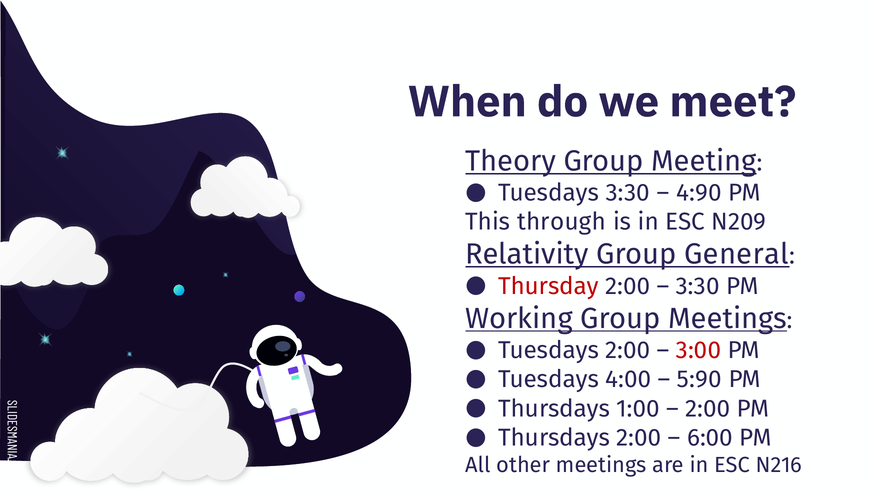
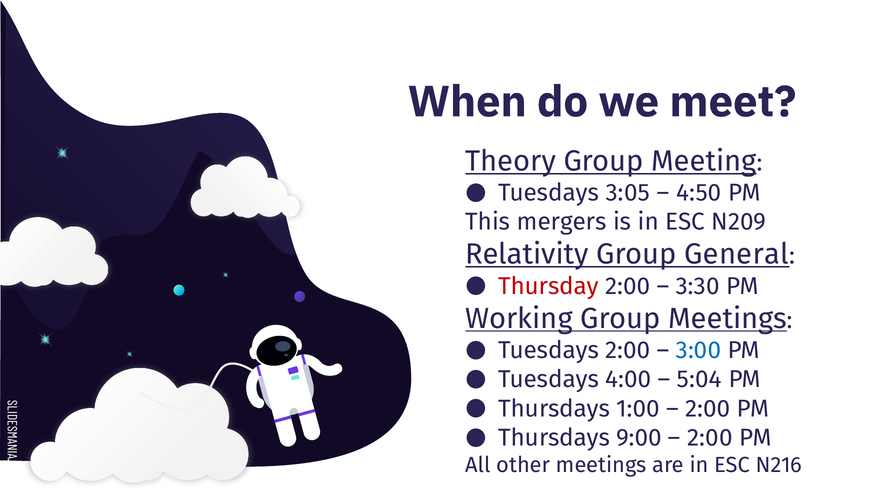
Tuesdays 3:30: 3:30 -> 3:05
4:90: 4:90 -> 4:50
through: through -> mergers
3:00 colour: red -> blue
5:90: 5:90 -> 5:04
Thursdays 2:00: 2:00 -> 9:00
6:00 at (710, 437): 6:00 -> 2:00
